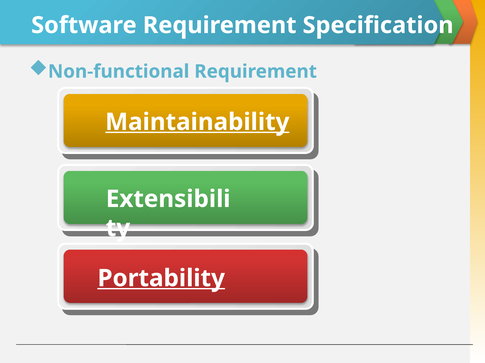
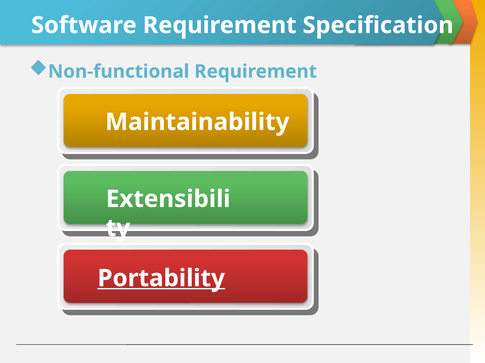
Maintainability underline: present -> none
